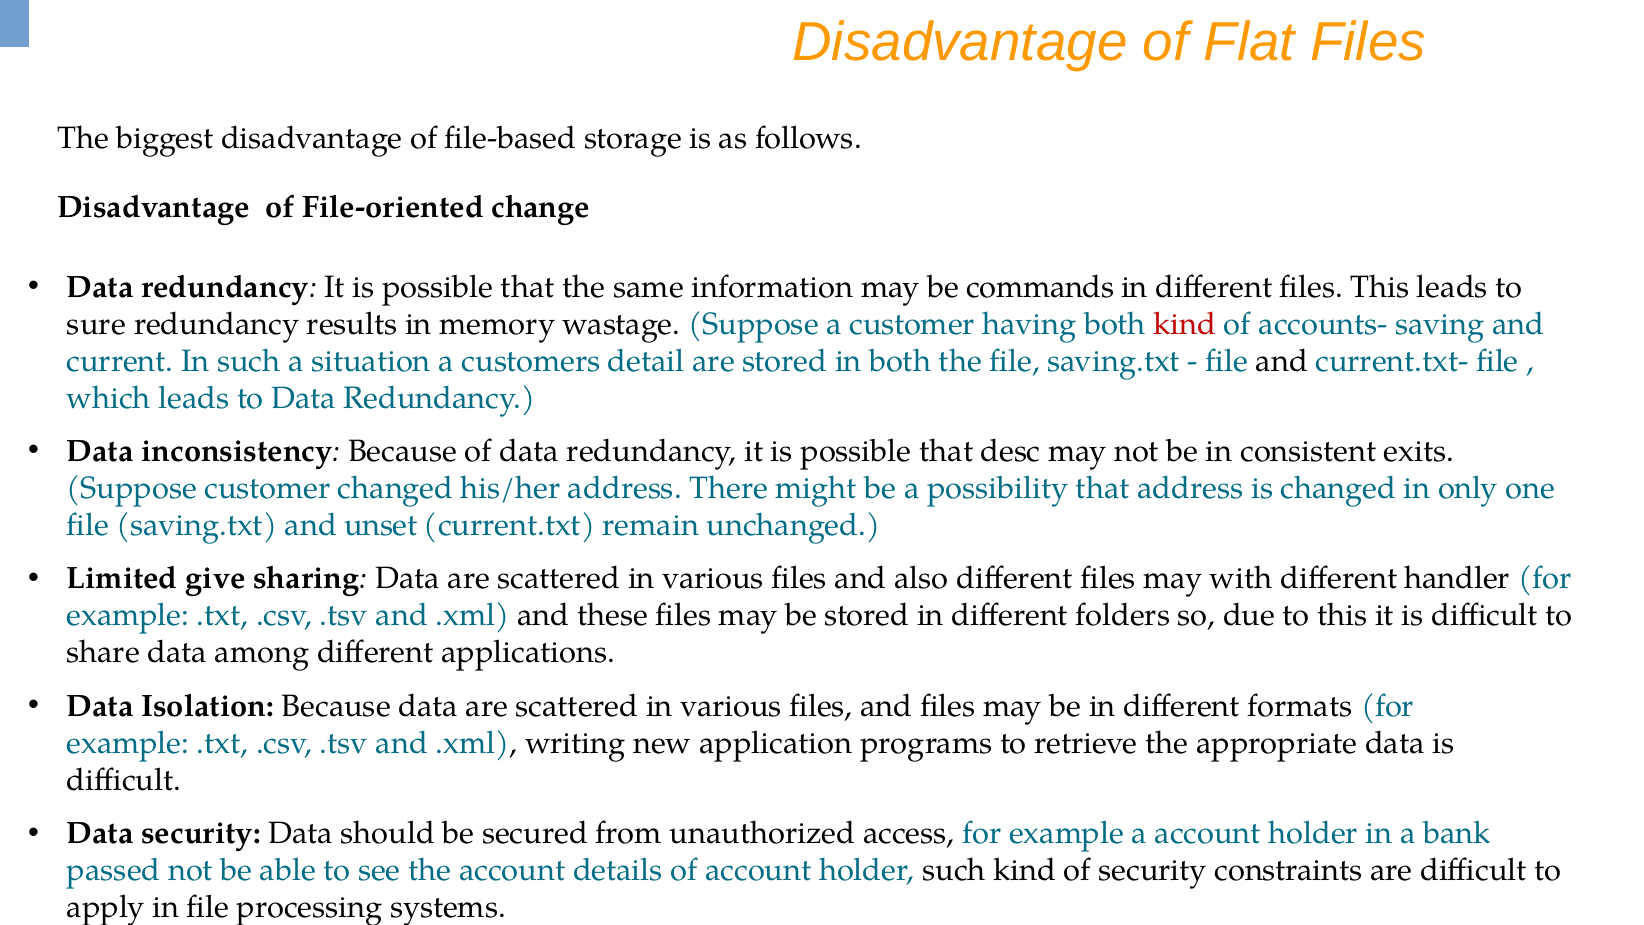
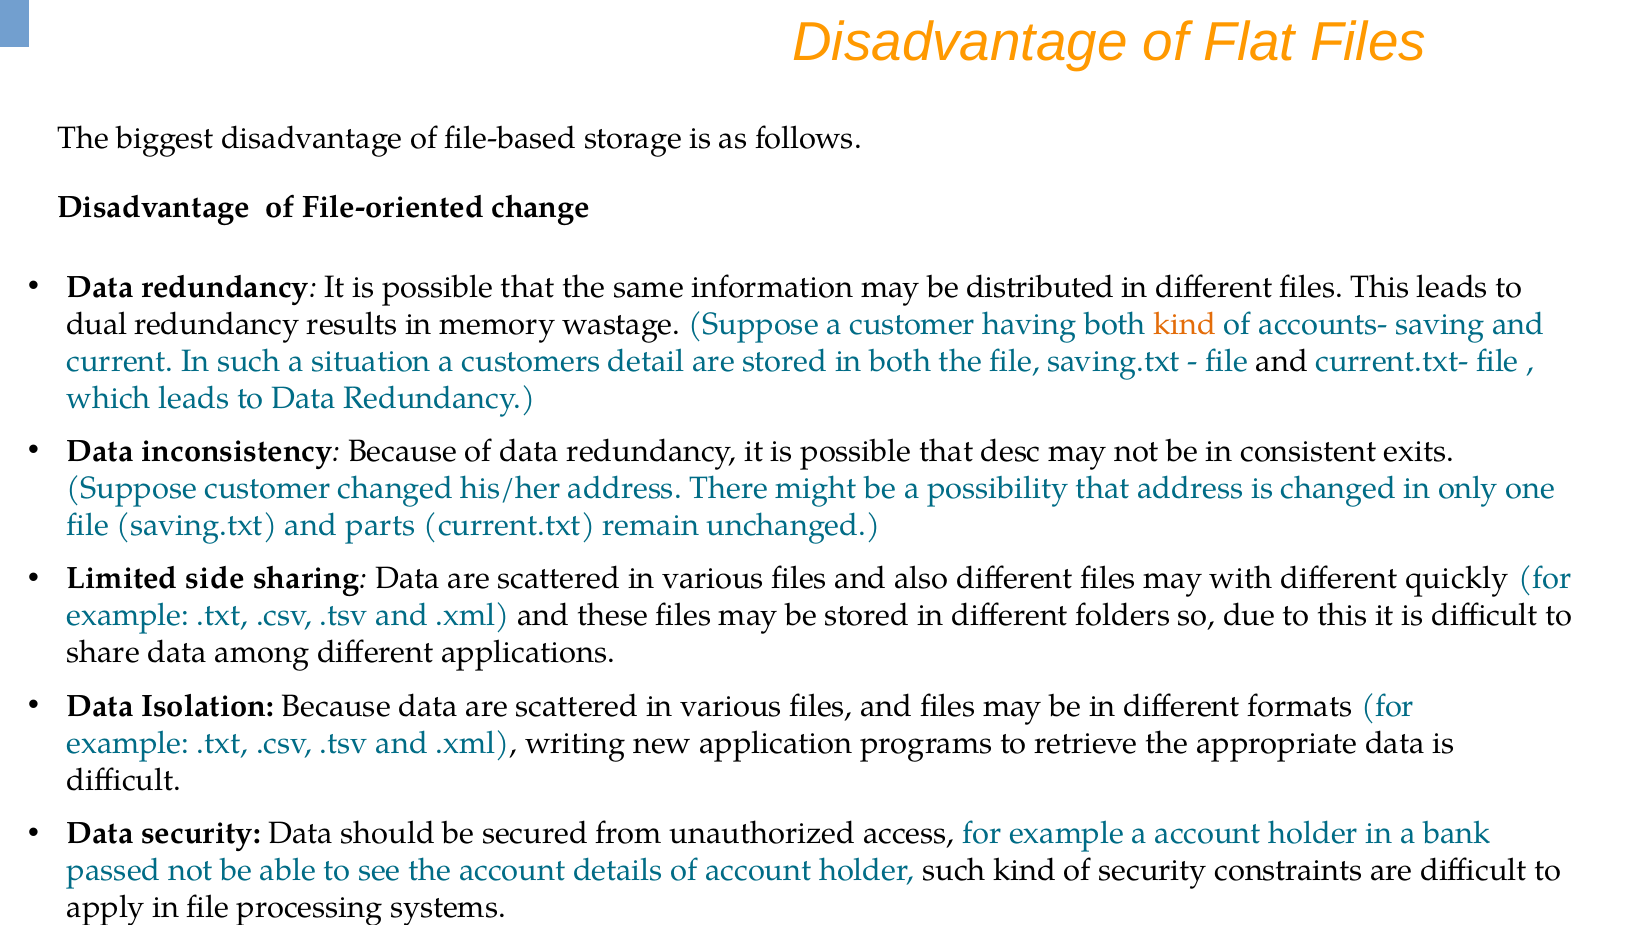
commands: commands -> distributed
sure: sure -> dual
kind at (1185, 324) colour: red -> orange
unset: unset -> parts
give: give -> side
handler: handler -> quickly
